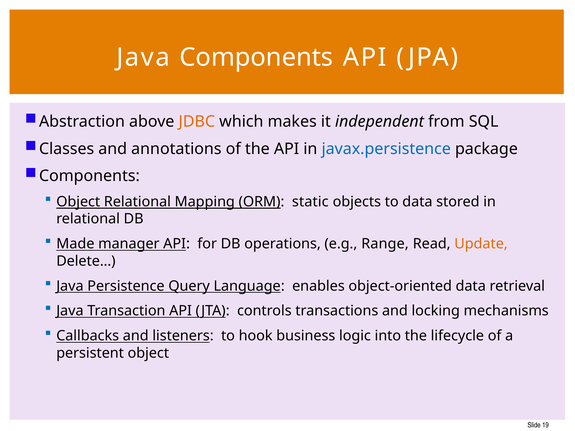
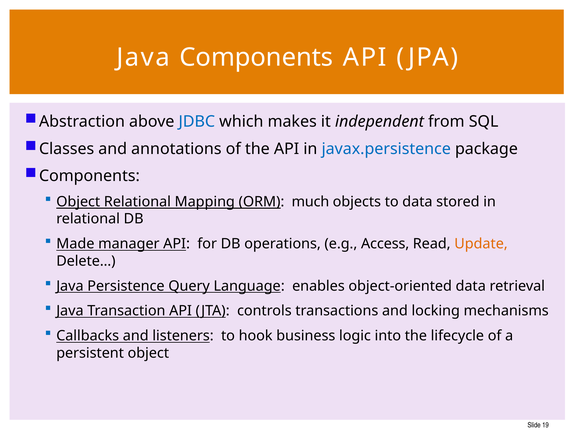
JDBC colour: orange -> blue
static: static -> much
Range: Range -> Access
